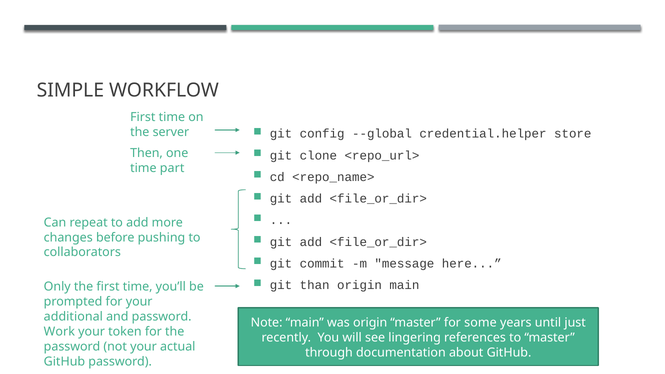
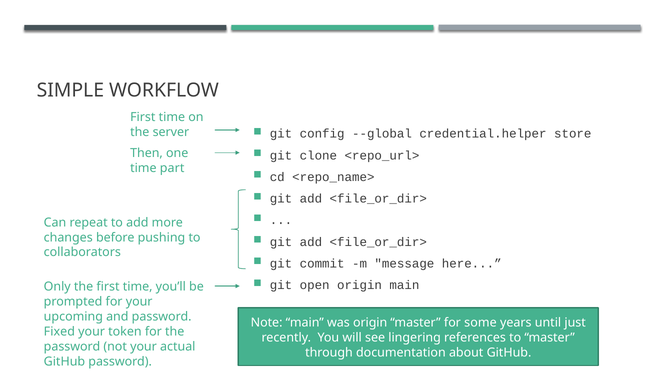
than: than -> open
additional: additional -> upcoming
Work: Work -> Fixed
